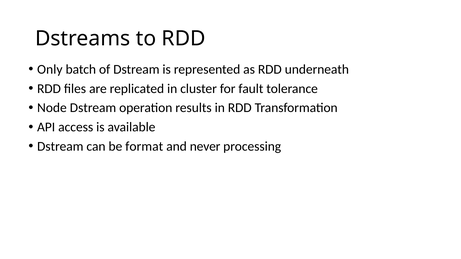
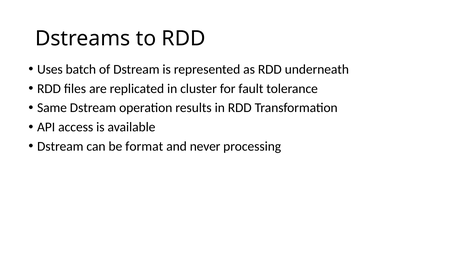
Only: Only -> Uses
Node: Node -> Same
